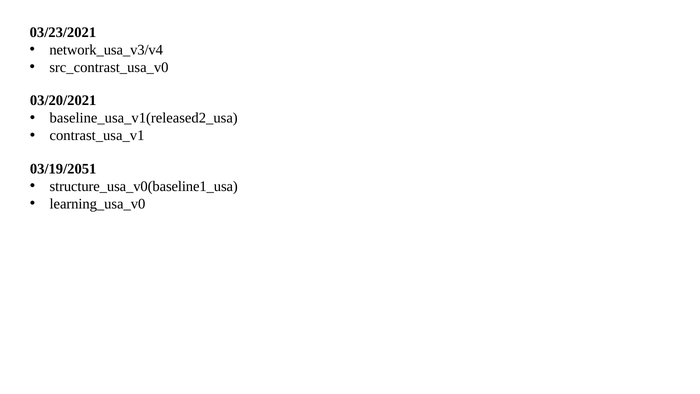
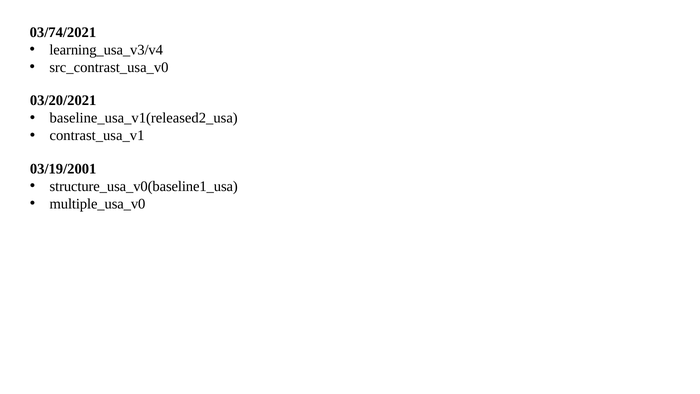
03/23/2021: 03/23/2021 -> 03/74/2021
network_usa_v3/v4: network_usa_v3/v4 -> learning_usa_v3/v4
03/19/2051: 03/19/2051 -> 03/19/2001
learning_usa_v0: learning_usa_v0 -> multiple_usa_v0
